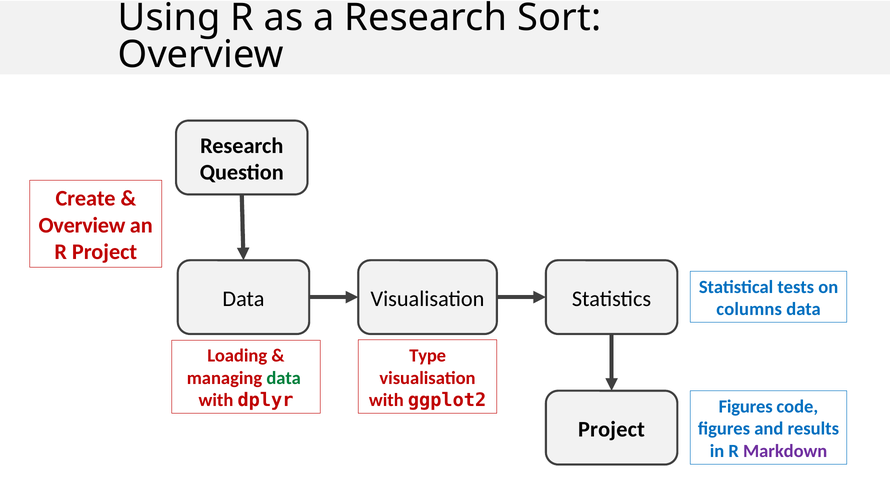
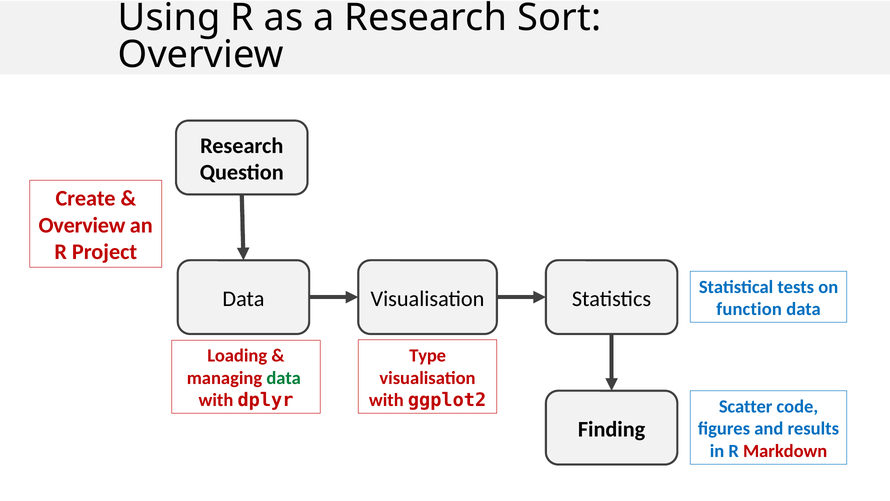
columns: columns -> function
Figures at (746, 406): Figures -> Scatter
Project at (611, 429): Project -> Finding
Markdown colour: purple -> red
